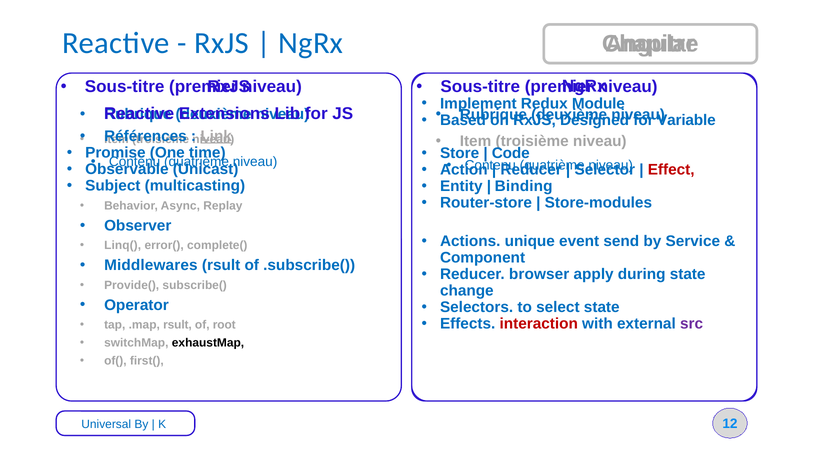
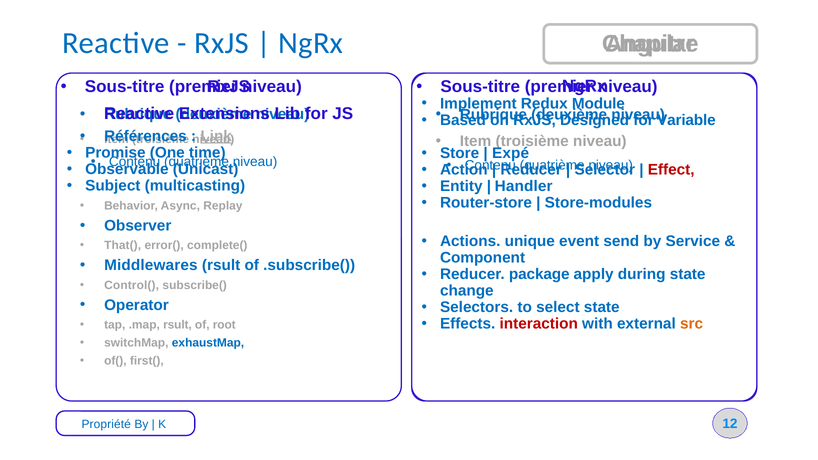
Code: Code -> Expé
Binding: Binding -> Handler
Linq(: Linq( -> That(
browser: browser -> package
Provide(: Provide( -> Control(
src colour: purple -> orange
exhaustMap colour: black -> blue
Universal: Universal -> Propriété
